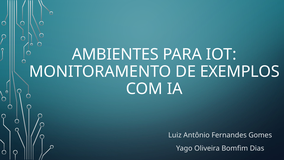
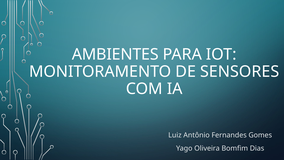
EXEMPLOS: EXEMPLOS -> SENSORES
